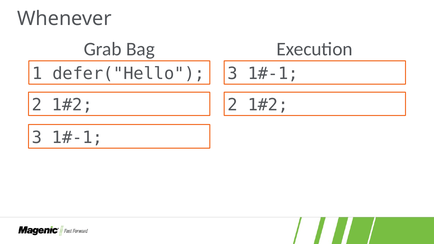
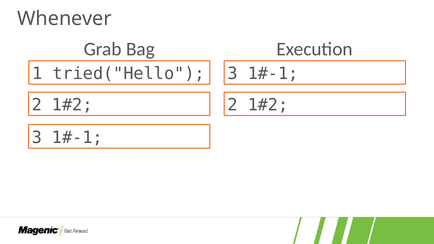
defer("Hello: defer("Hello -> tried("Hello
